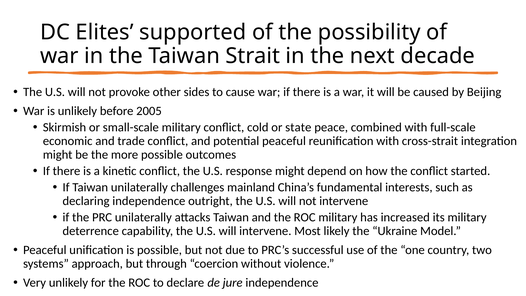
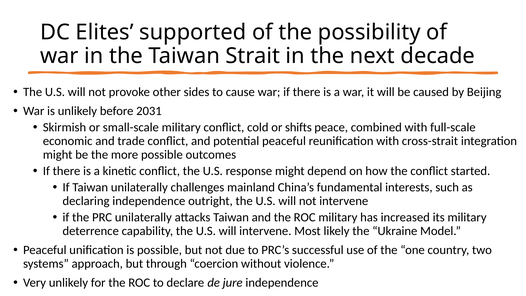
2005: 2005 -> 2031
state: state -> shifts
